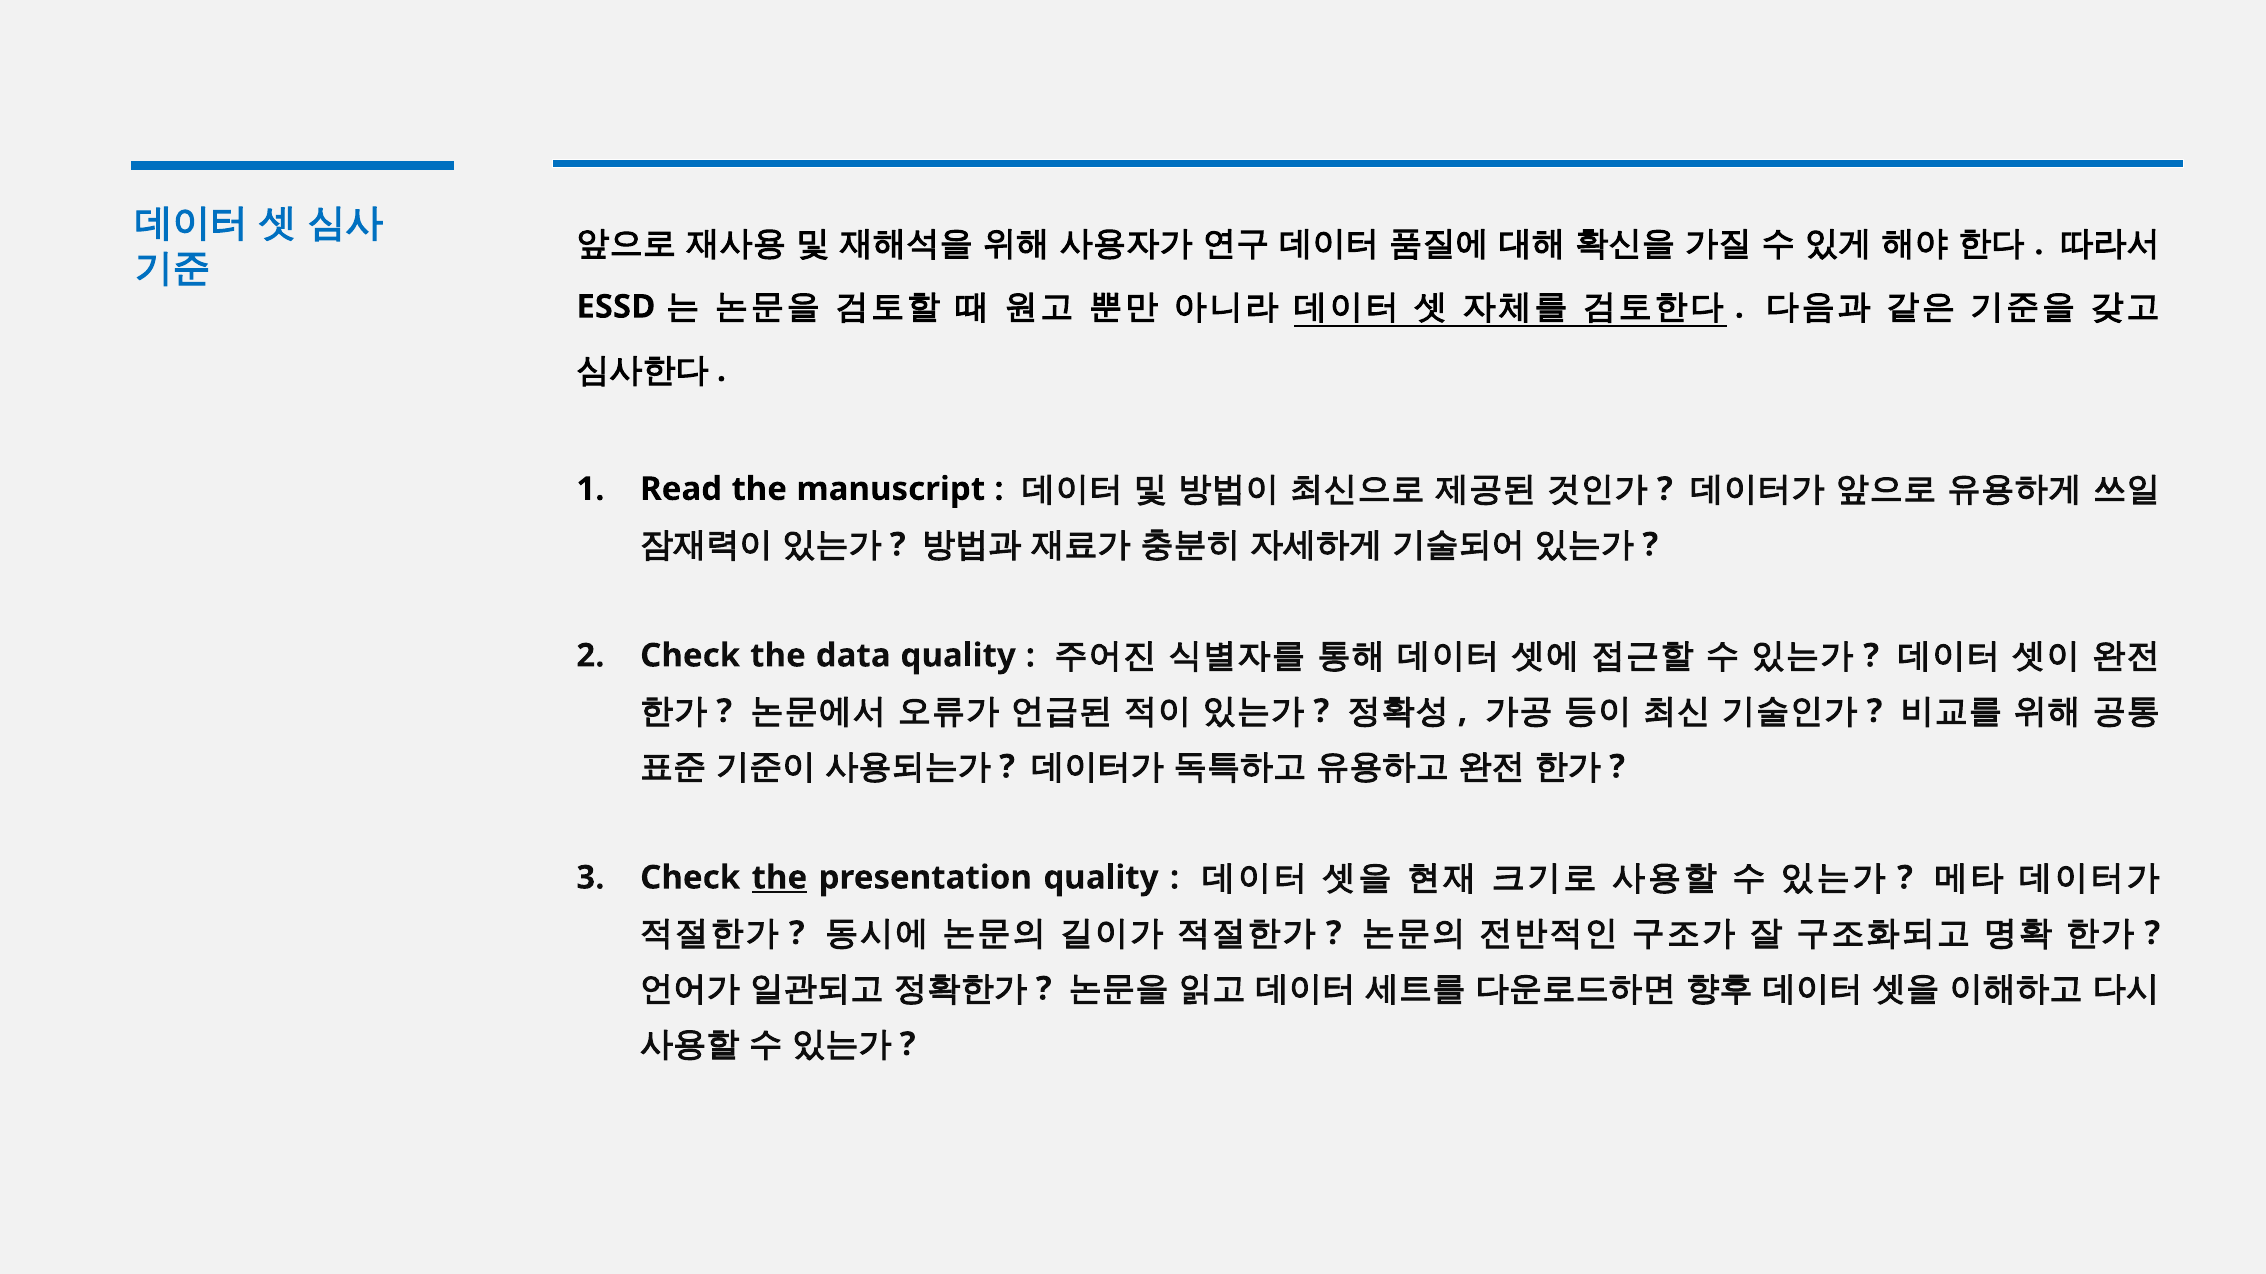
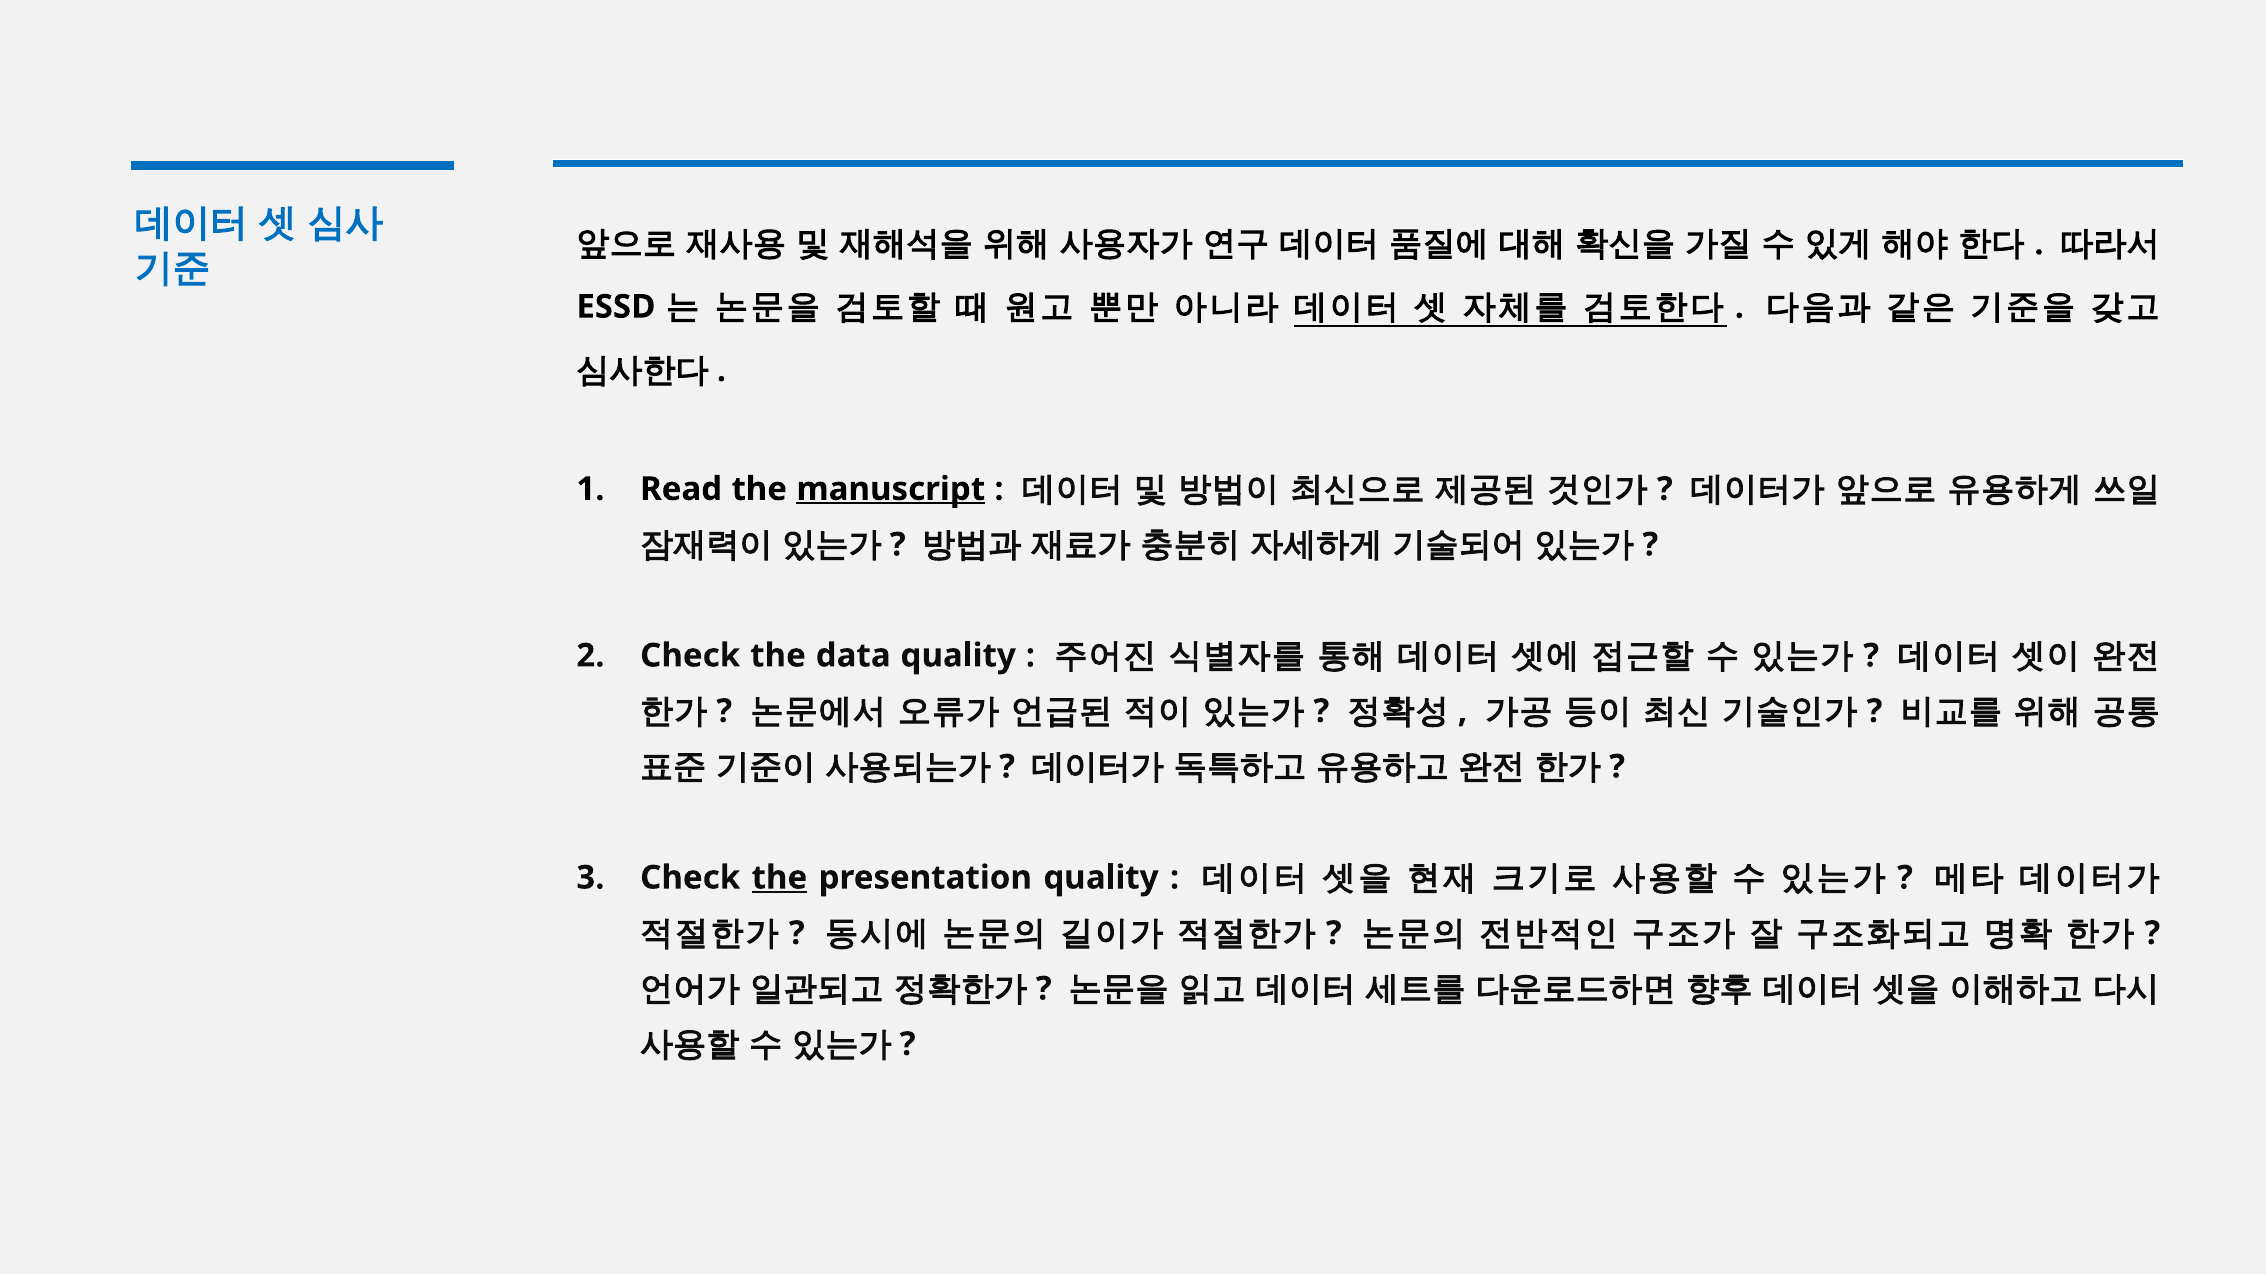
manuscript underline: none -> present
